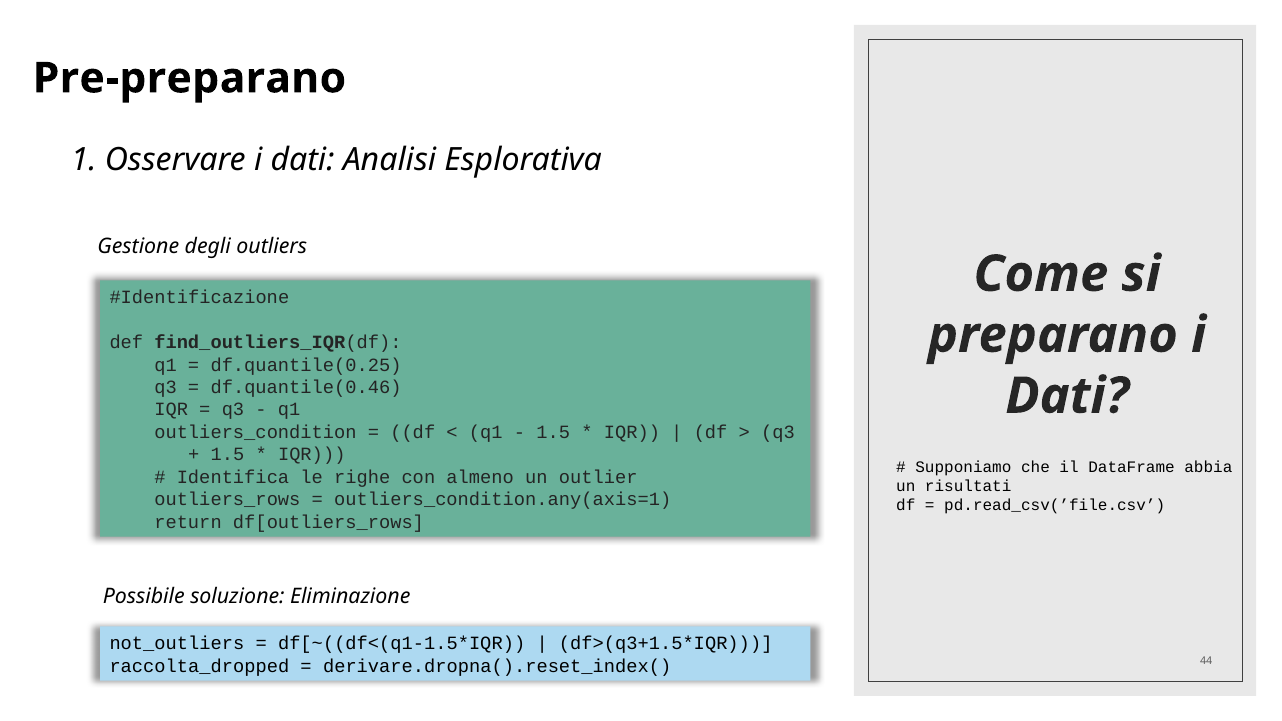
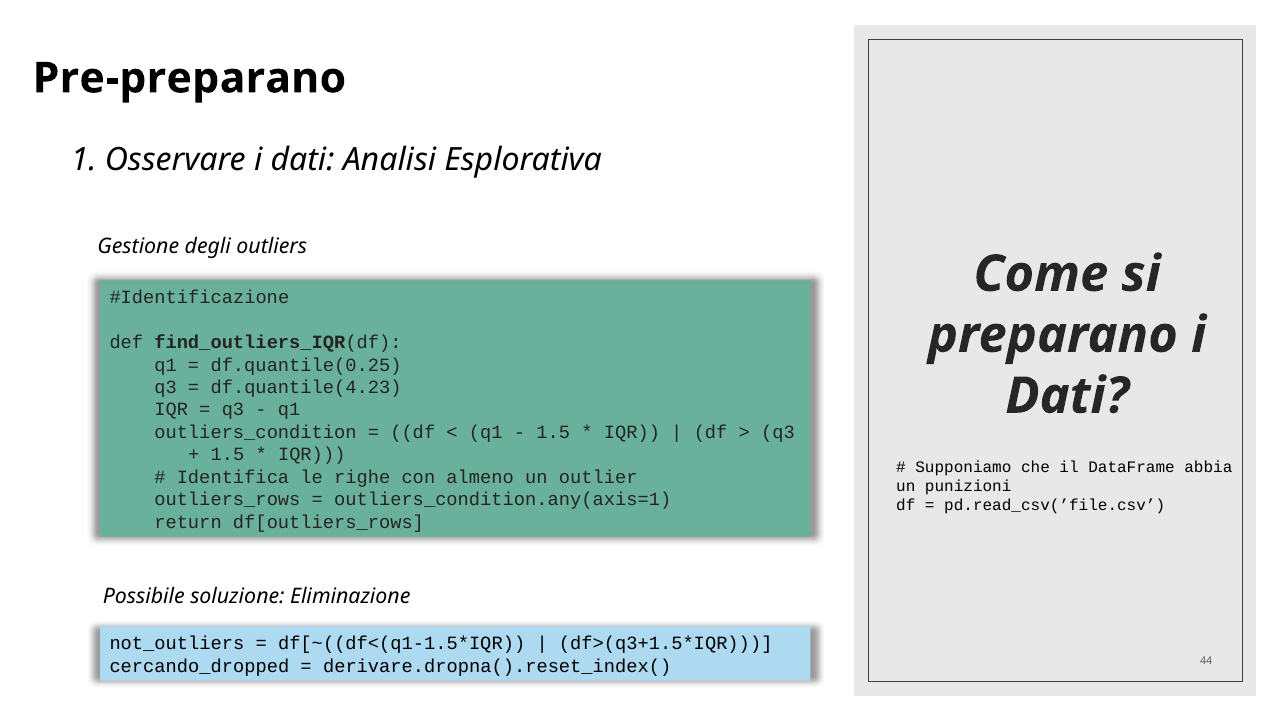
df.quantile(0.46: df.quantile(0.46 -> df.quantile(4.23
risultati: risultati -> punizioni
raccolta_dropped: raccolta_dropped -> cercando_dropped
